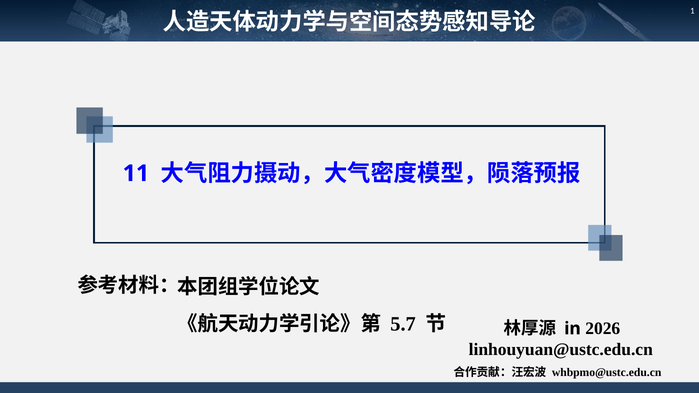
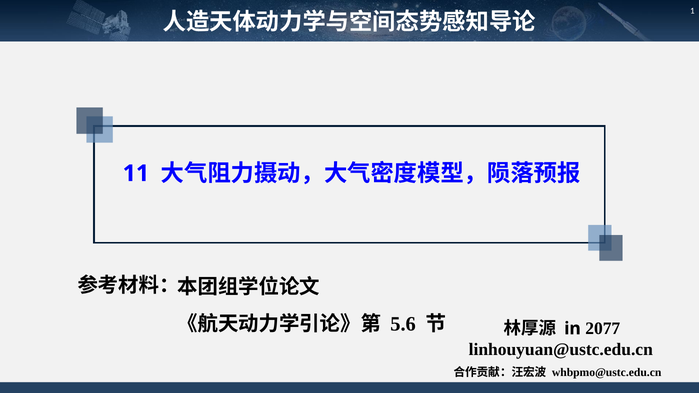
5.7: 5.7 -> 5.6
2026: 2026 -> 2077
